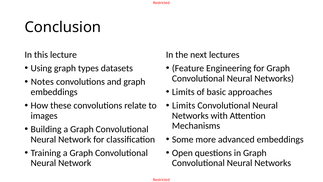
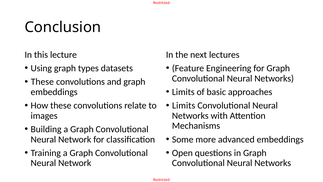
Notes at (42, 82): Notes -> These
